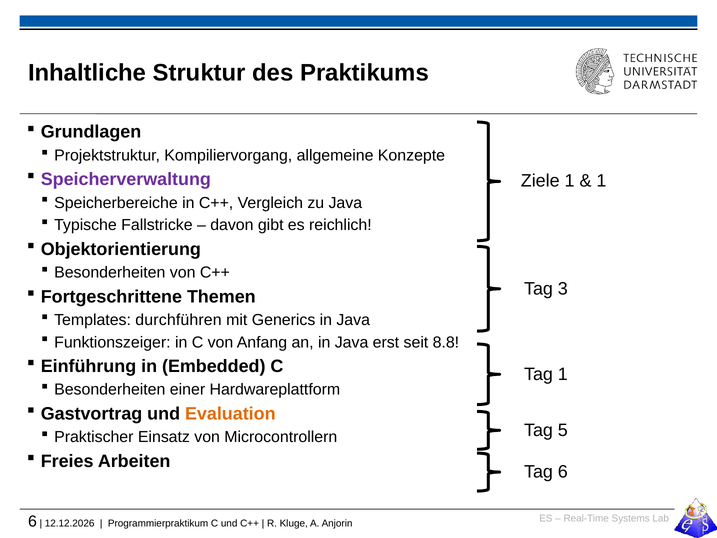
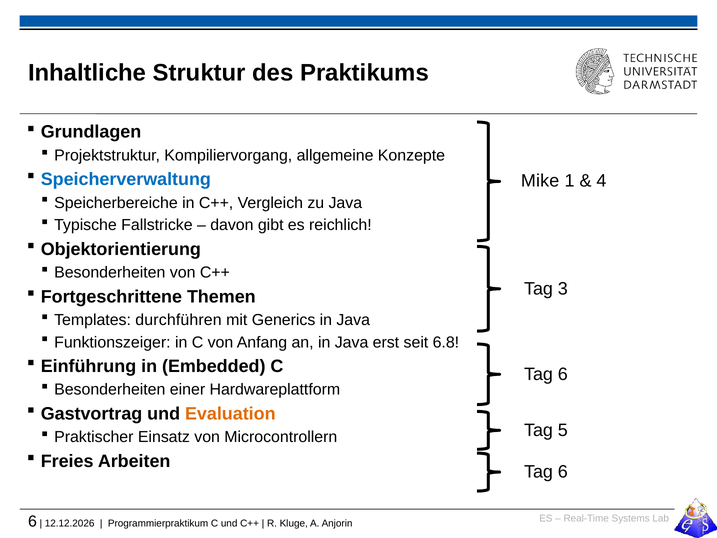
Speicherverwaltung colour: purple -> blue
Ziele: Ziele -> Mike
1 at (601, 181): 1 -> 4
8.8: 8.8 -> 6.8
1 at (563, 374): 1 -> 6
